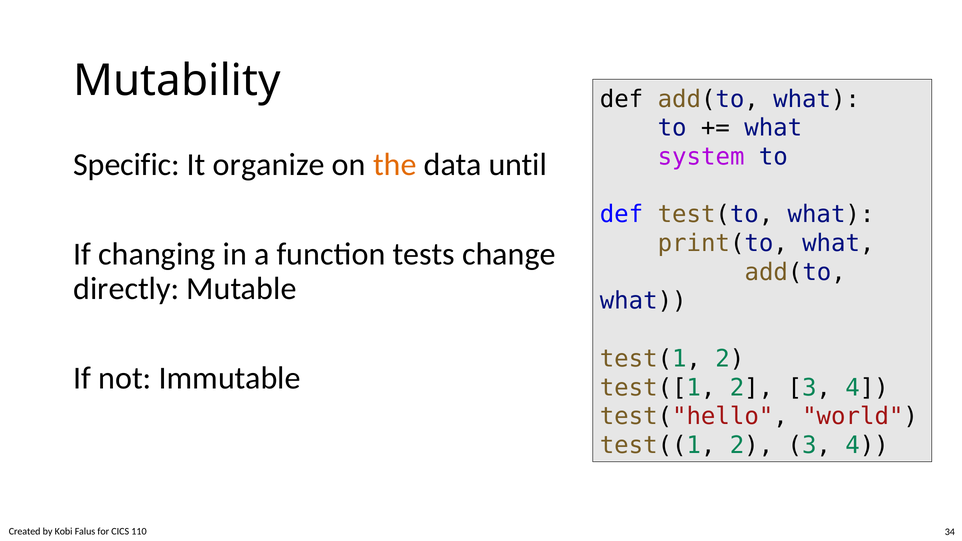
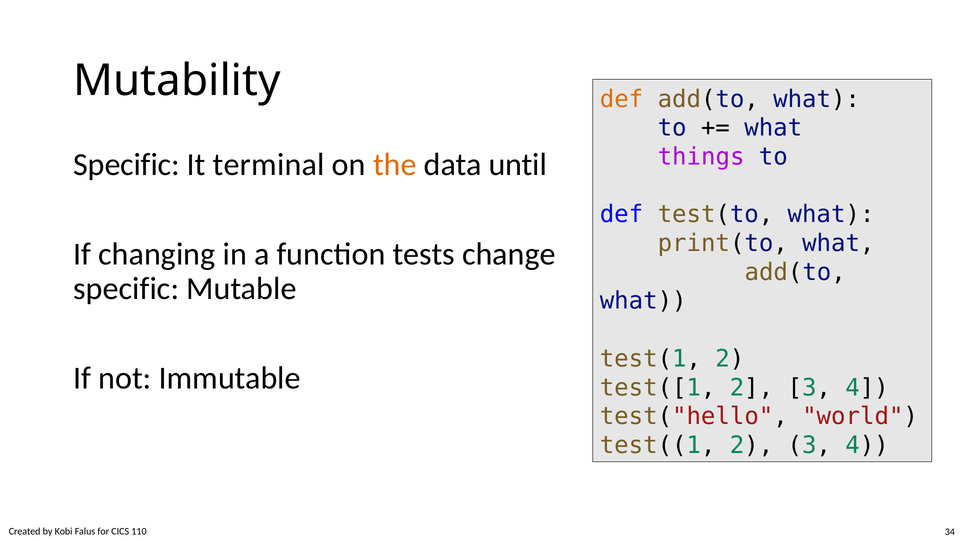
def at (621, 99) colour: black -> orange
system: system -> things
organize: organize -> terminal
directly at (126, 289): directly -> specific
